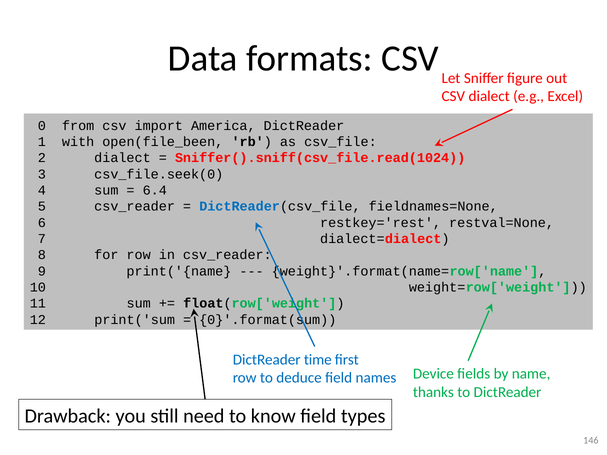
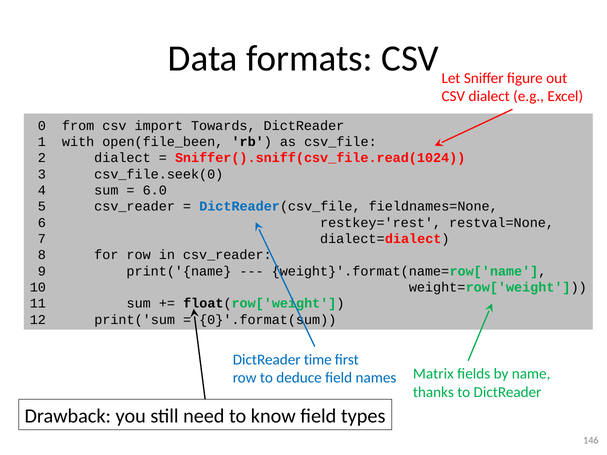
America: America -> Towards
6.4: 6.4 -> 6.0
Device: Device -> Matrix
